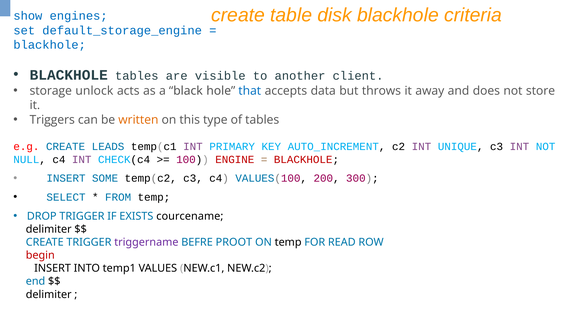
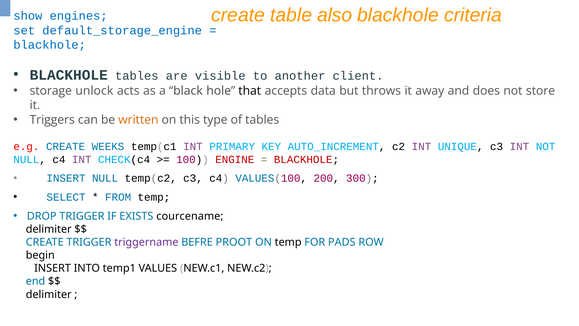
disk: disk -> also
that colour: blue -> black
LEADS: LEADS -> WEEKS
INSERT SOME: SOME -> NULL
READ: READ -> PADS
begin colour: red -> black
